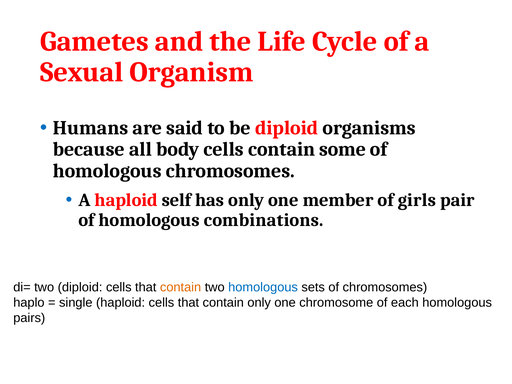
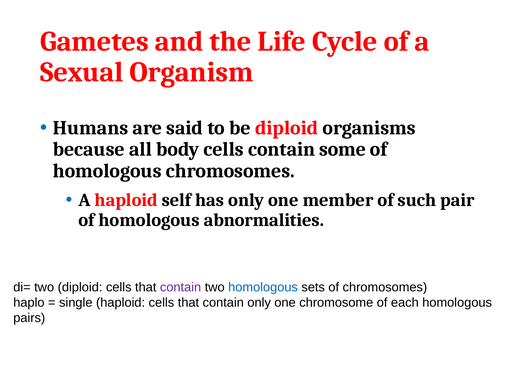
girls: girls -> such
combinations: combinations -> abnormalities
contain at (181, 287) colour: orange -> purple
